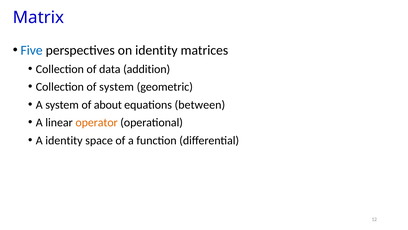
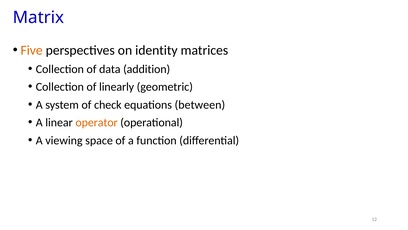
Five colour: blue -> orange
of system: system -> linearly
about: about -> check
A identity: identity -> viewing
